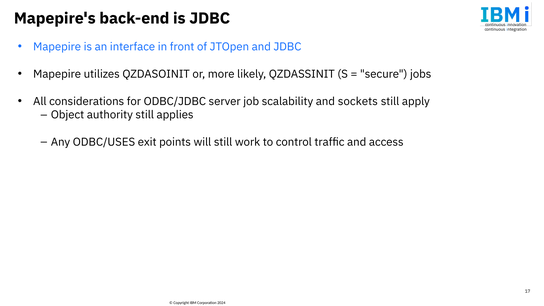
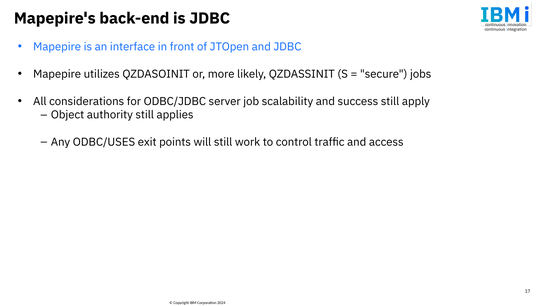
sockets: sockets -> success
